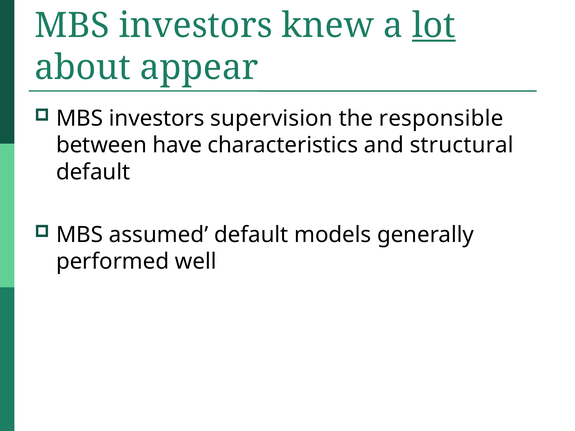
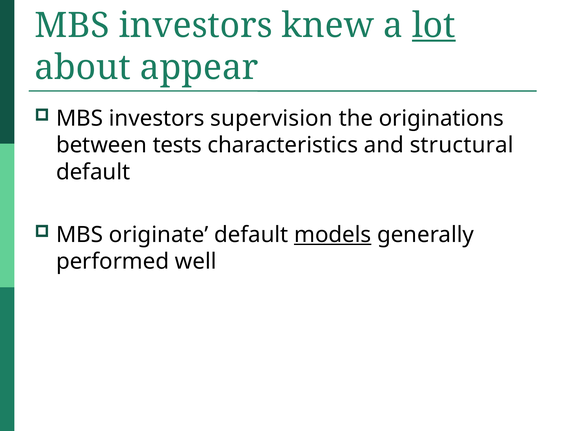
responsible: responsible -> originations
have: have -> tests
assumed: assumed -> originate
models underline: none -> present
